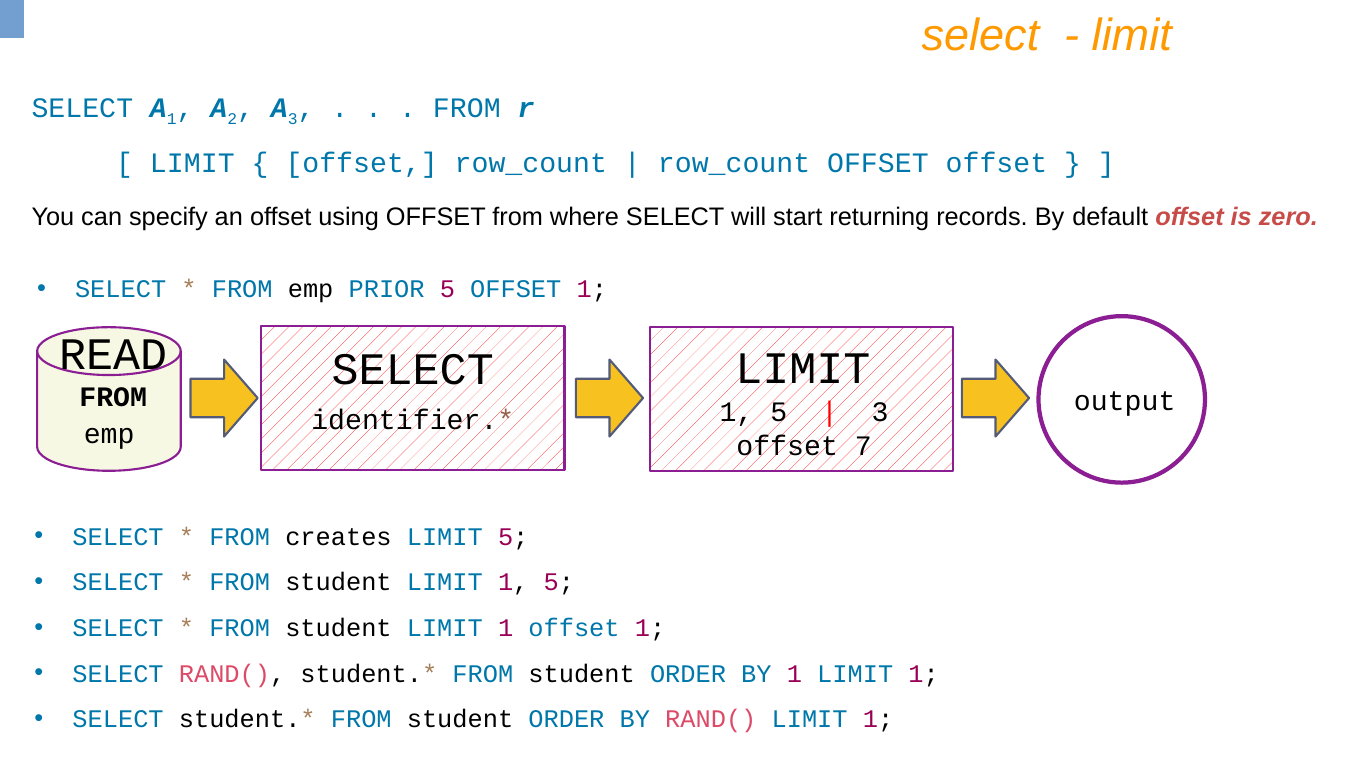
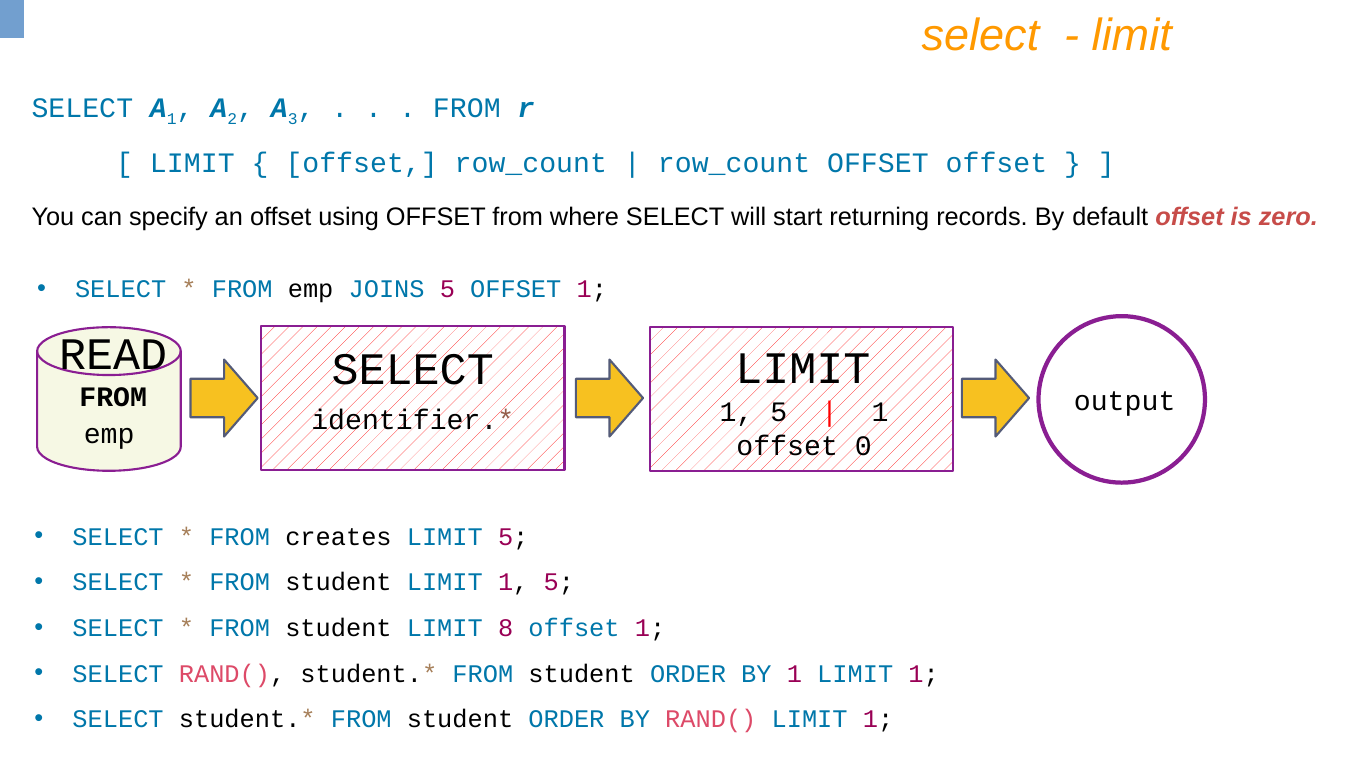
PRIOR: PRIOR -> JOINS
3 at (880, 412): 3 -> 1
7: 7 -> 0
1 at (506, 628): 1 -> 8
